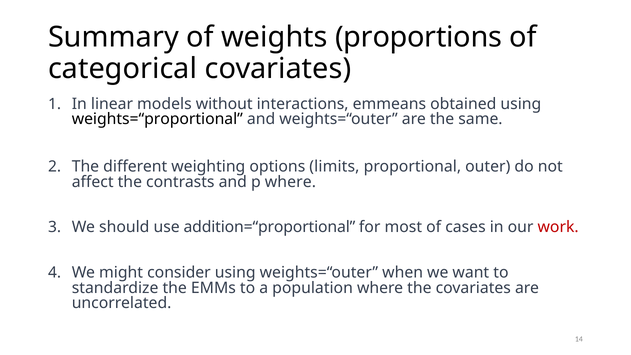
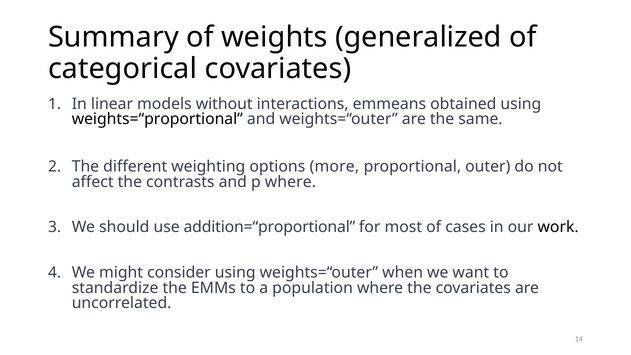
proportions: proportions -> generalized
limits: limits -> more
work colour: red -> black
